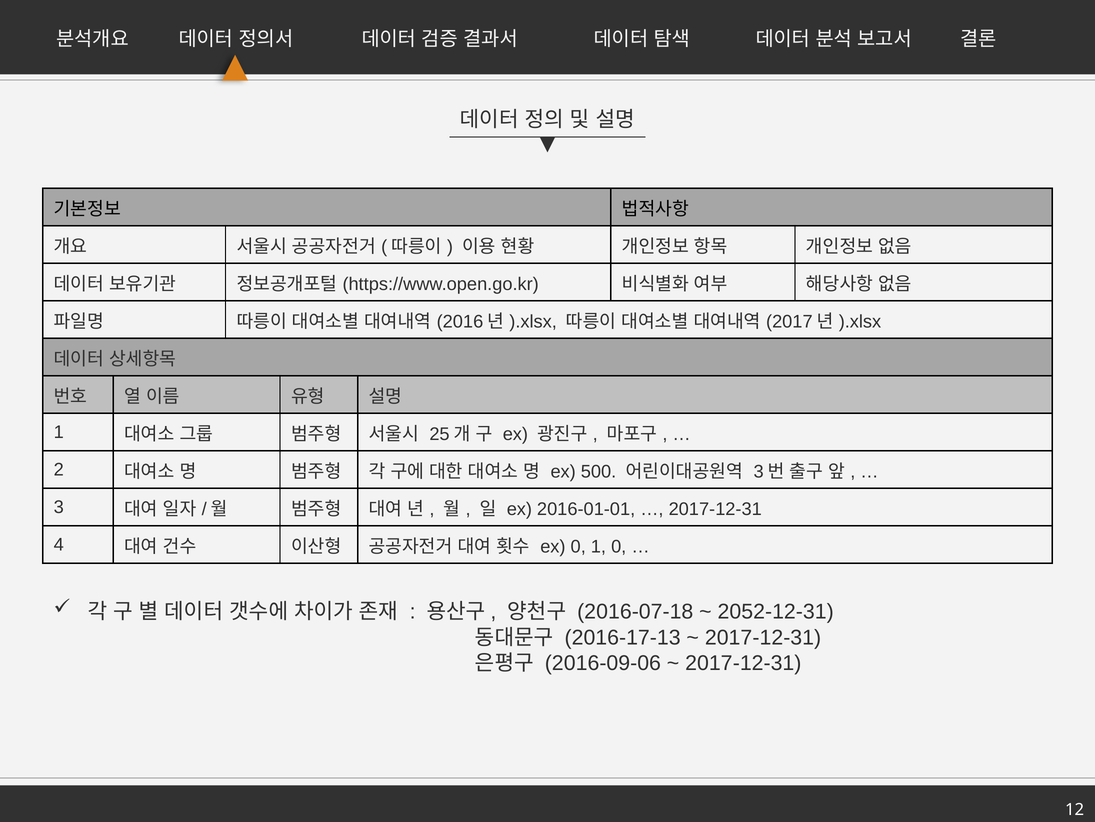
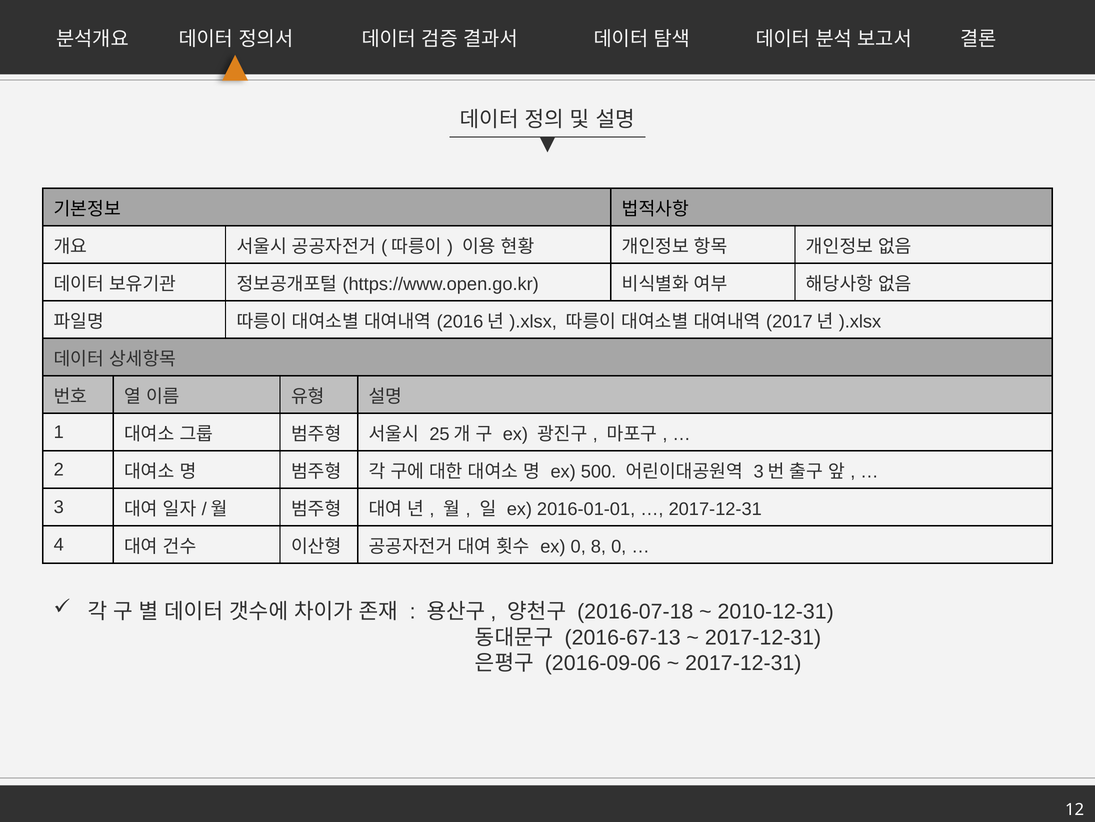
0 1: 1 -> 8
2052-12-31: 2052-12-31 -> 2010-12-31
2016-17-13: 2016-17-13 -> 2016-67-13
